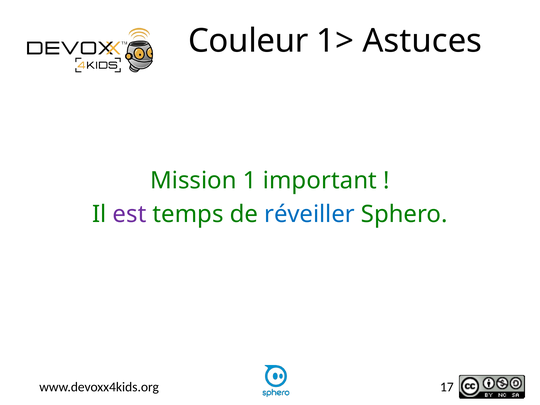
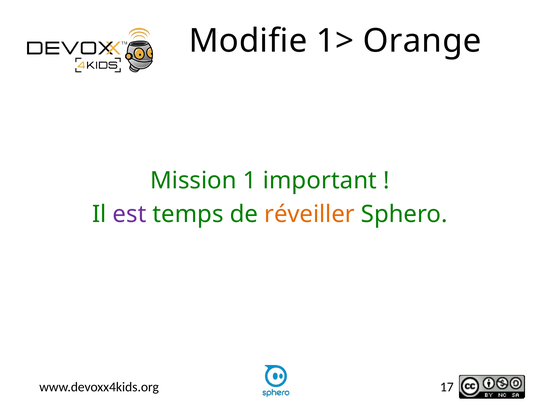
Couleur: Couleur -> Modifie
Astuces: Astuces -> Orange
réveiller colour: blue -> orange
